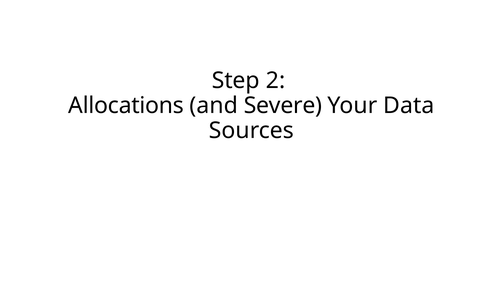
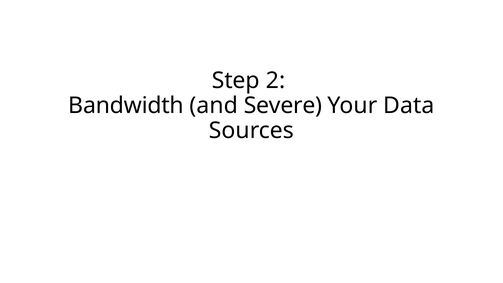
Allocations: Allocations -> Bandwidth
